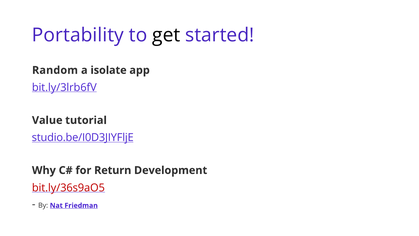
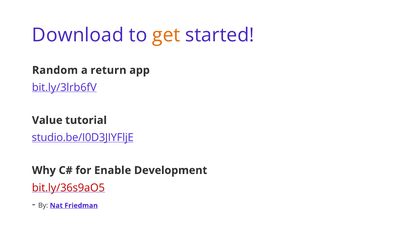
Portability: Portability -> Download
get colour: black -> orange
isolate: isolate -> return
Return: Return -> Enable
